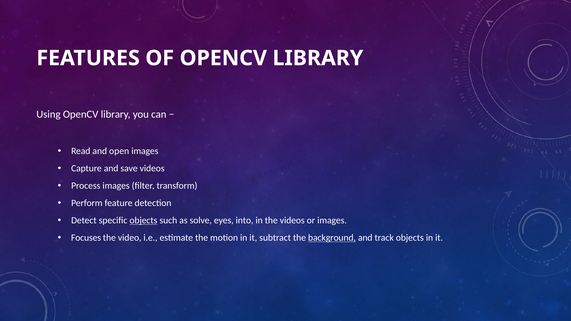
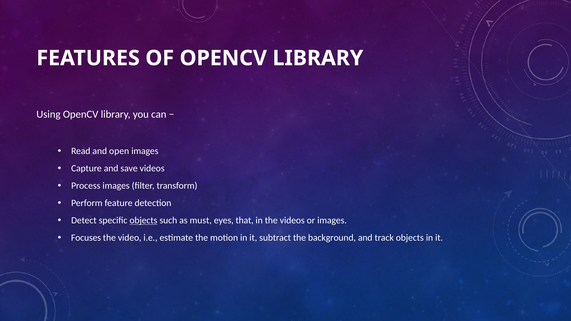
solve: solve -> must
into: into -> that
background underline: present -> none
